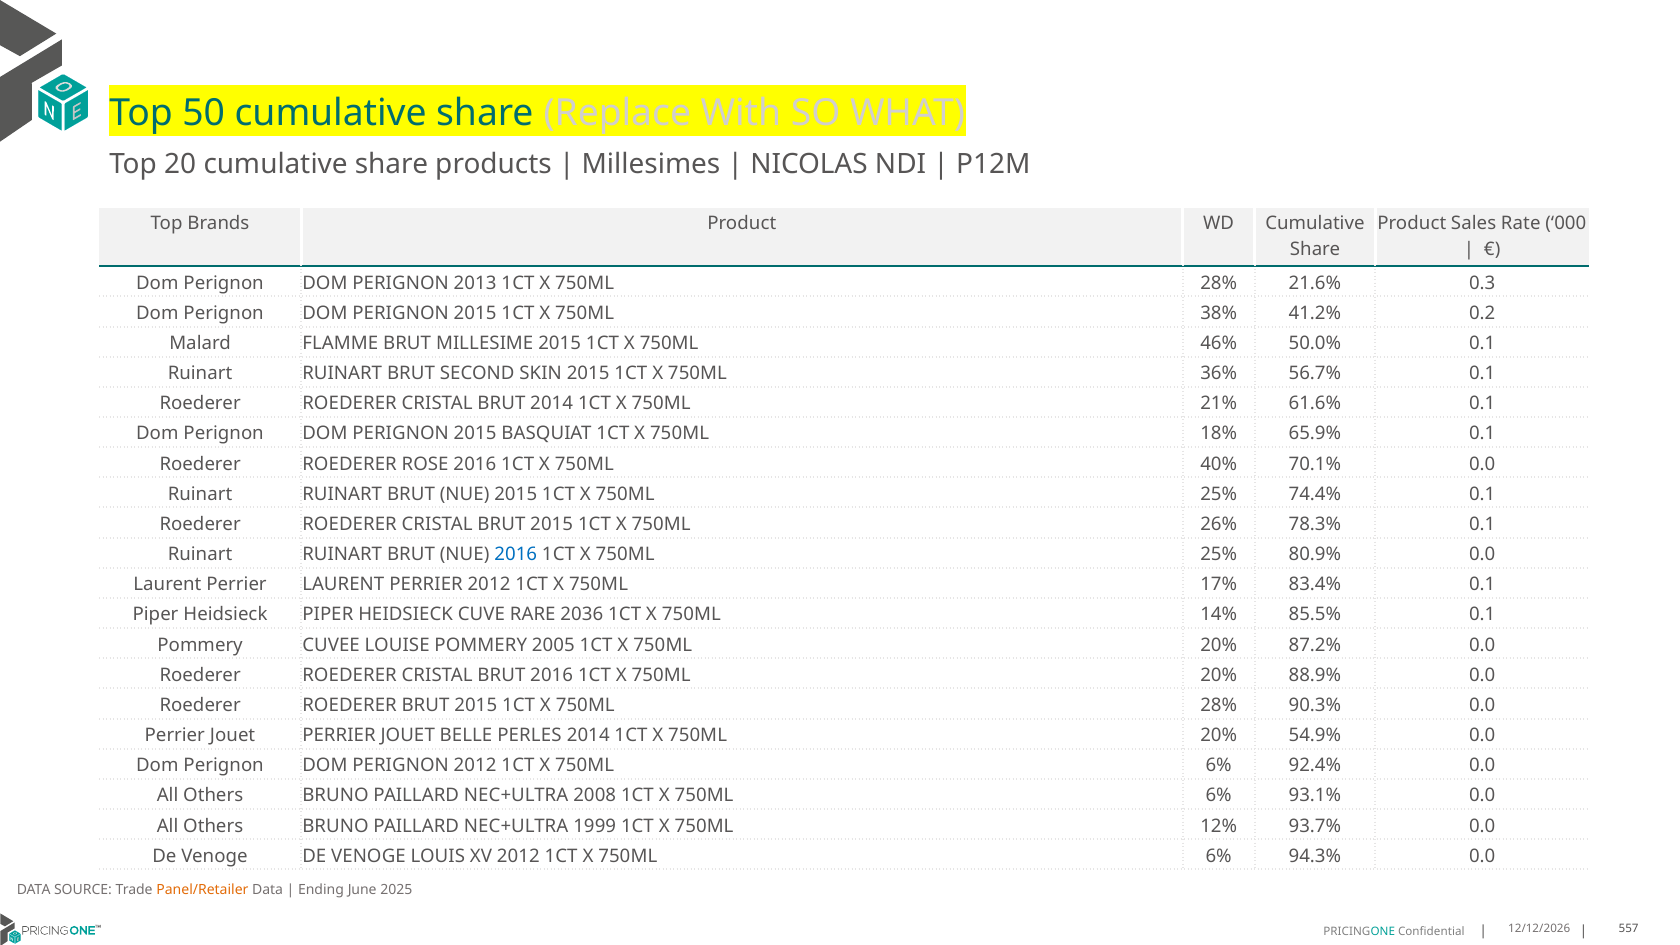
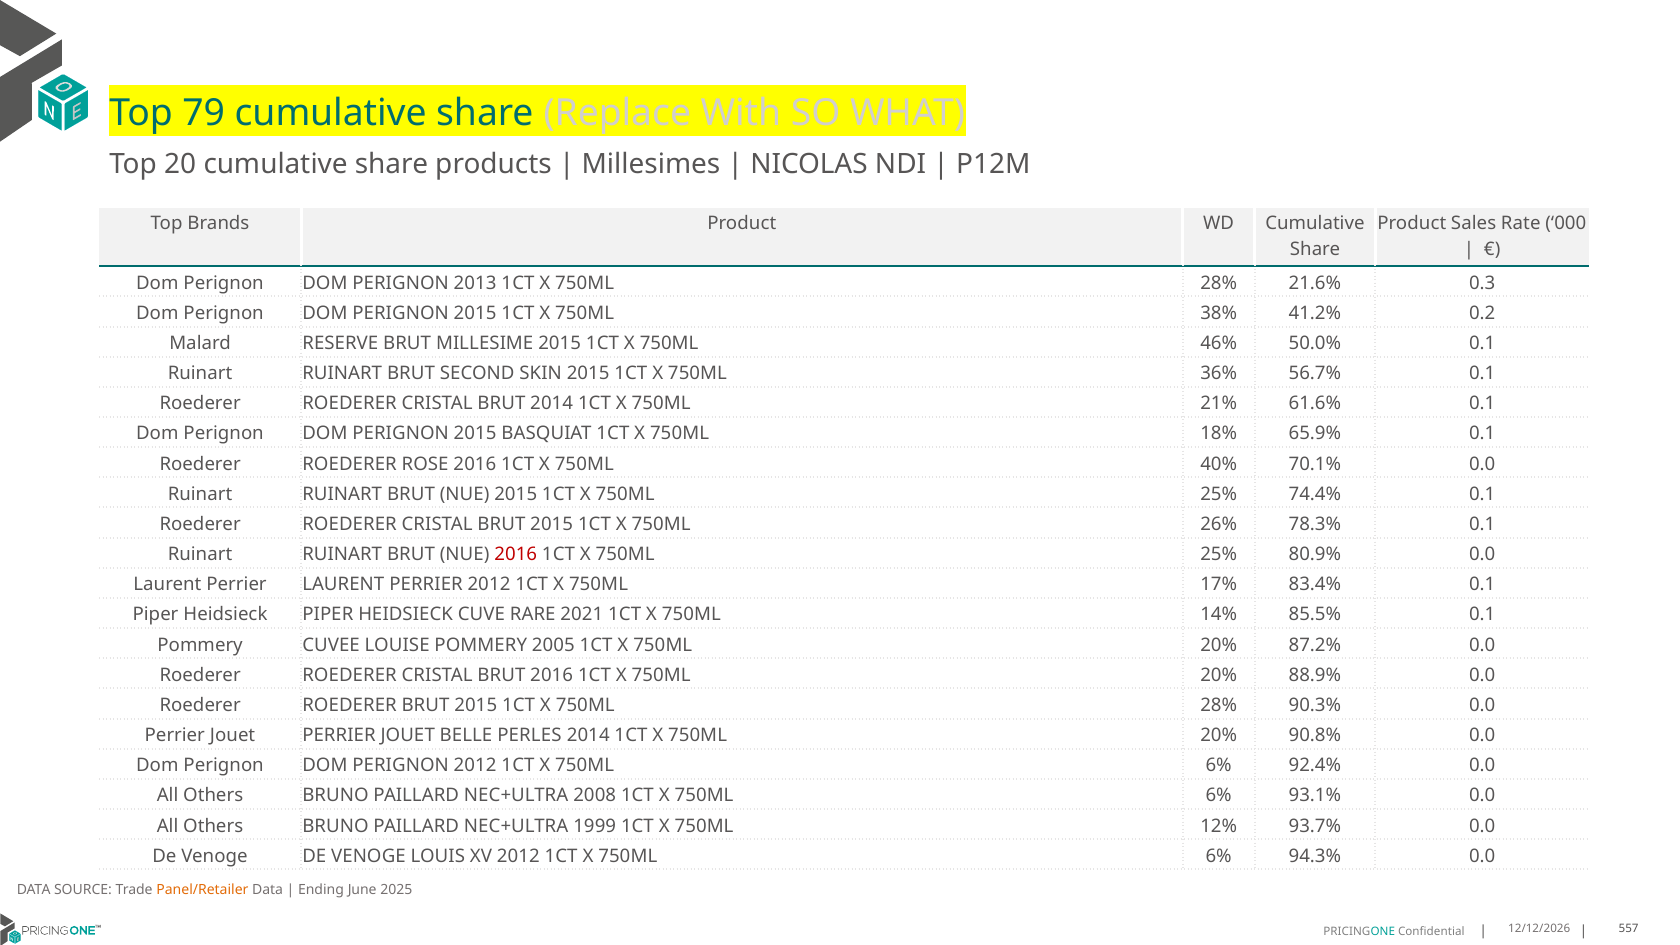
50: 50 -> 79
FLAMME: FLAMME -> RESERVE
2016 at (516, 554) colour: blue -> red
2036: 2036 -> 2021
54.9%: 54.9% -> 90.8%
